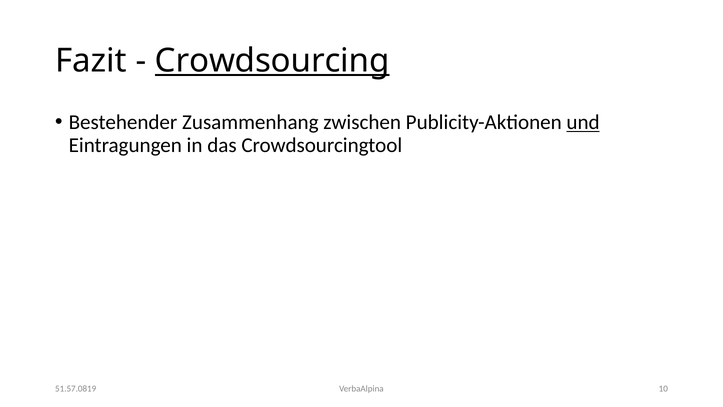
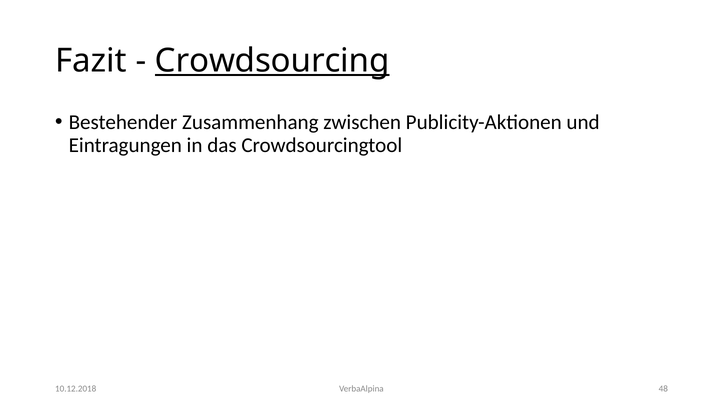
und underline: present -> none
10: 10 -> 48
51.57.0819: 51.57.0819 -> 10.12.2018
